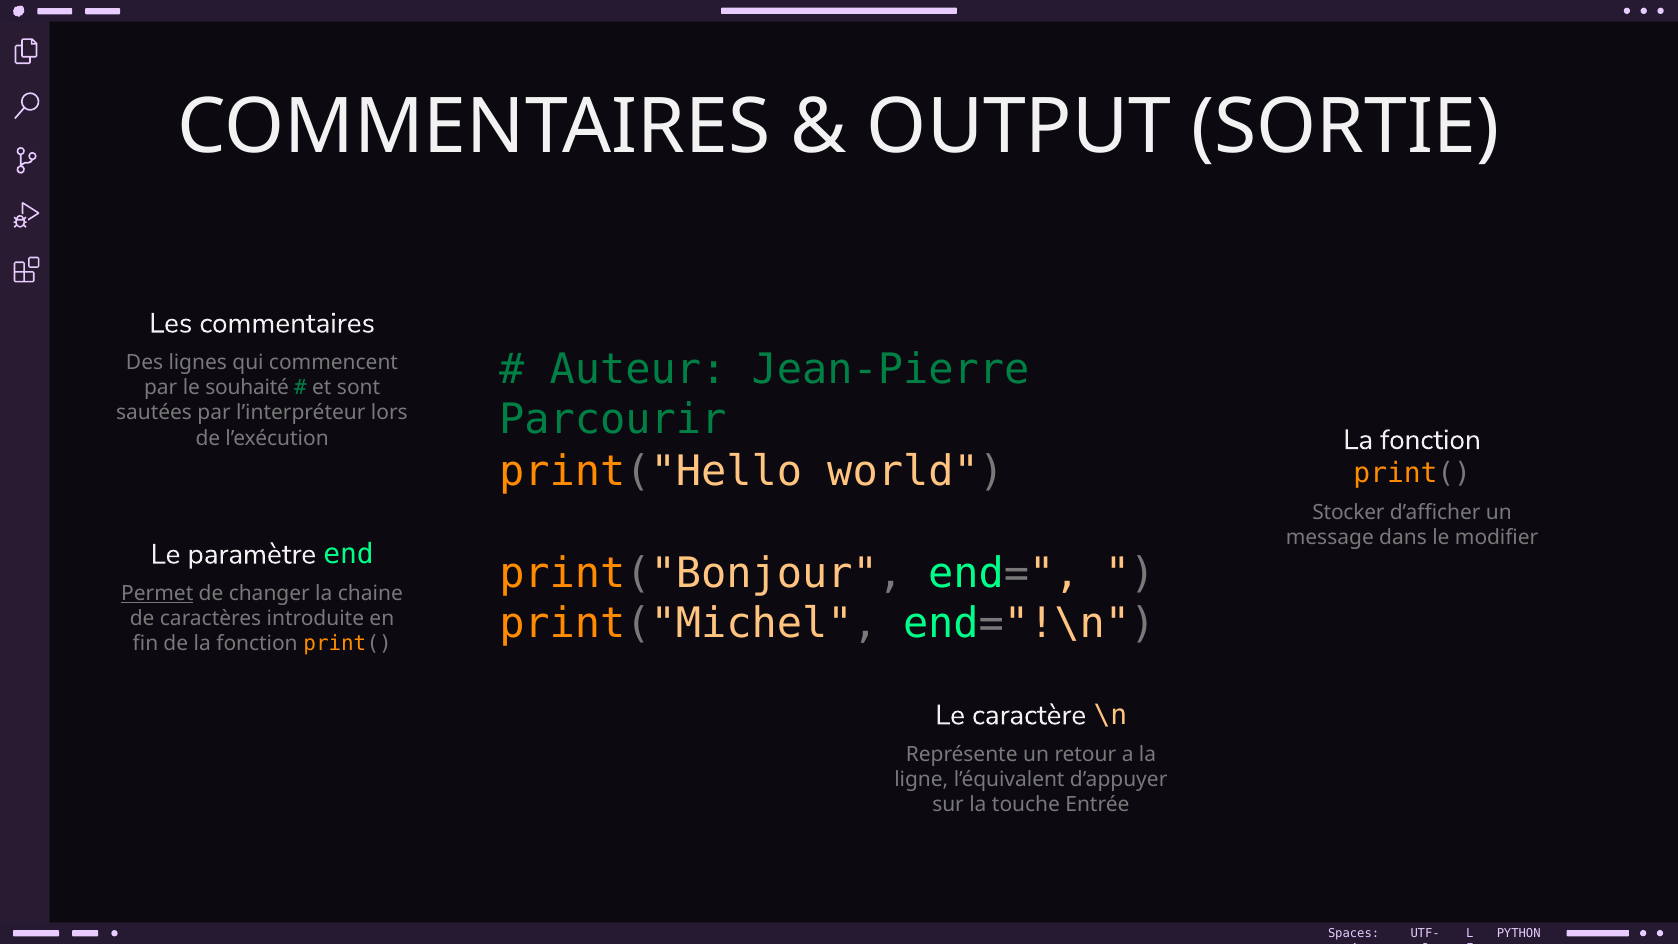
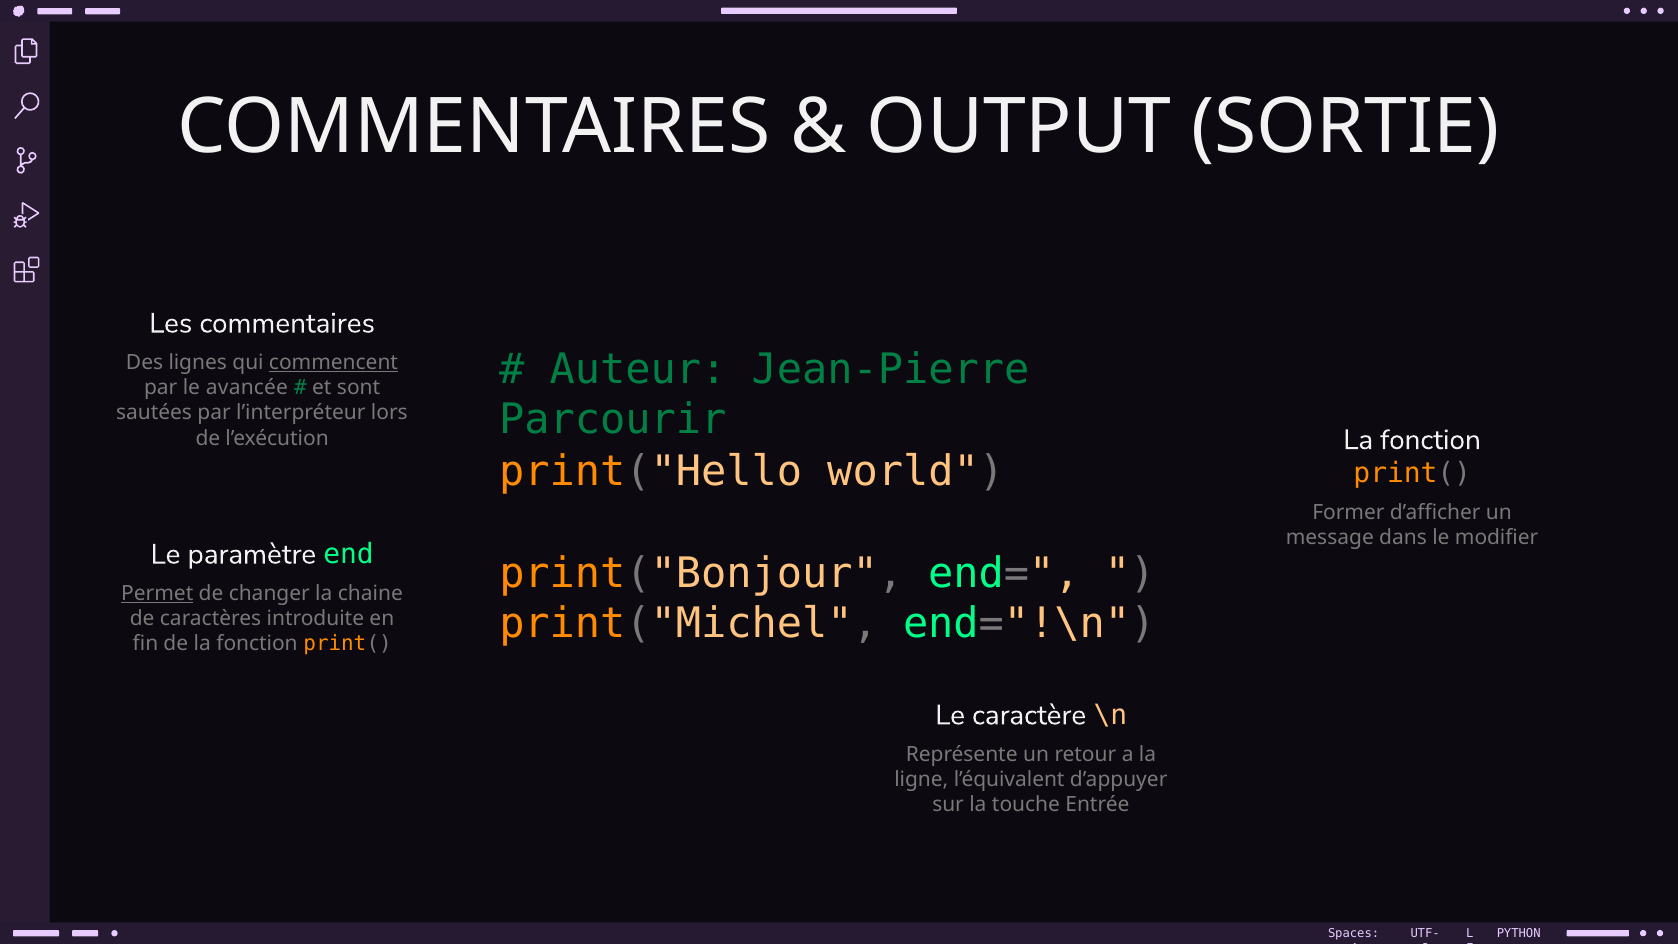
commencent underline: none -> present
souhaité: souhaité -> avancée
Stocker: Stocker -> Former
